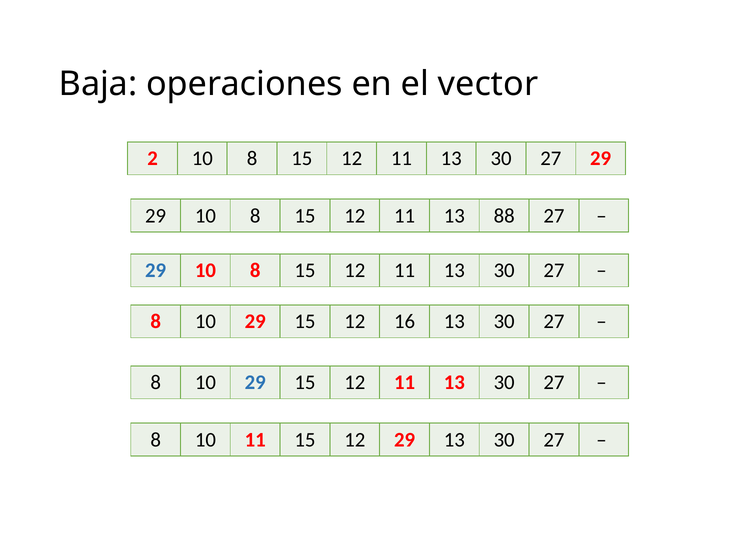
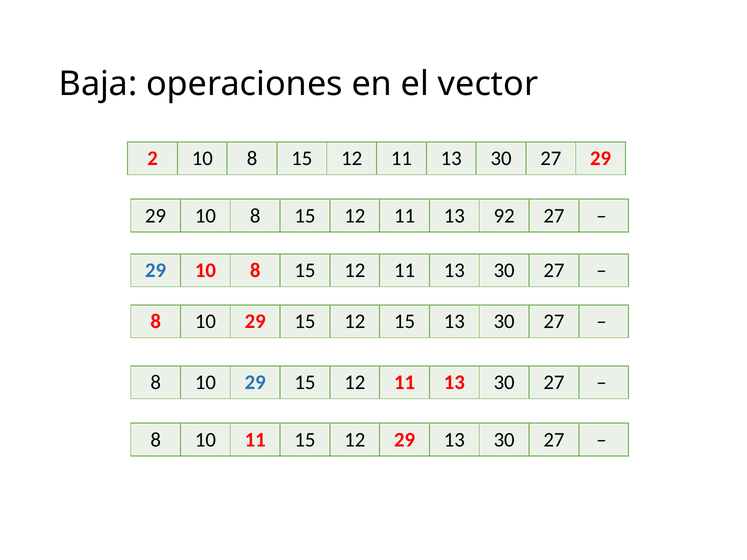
88: 88 -> 92
12 16: 16 -> 15
